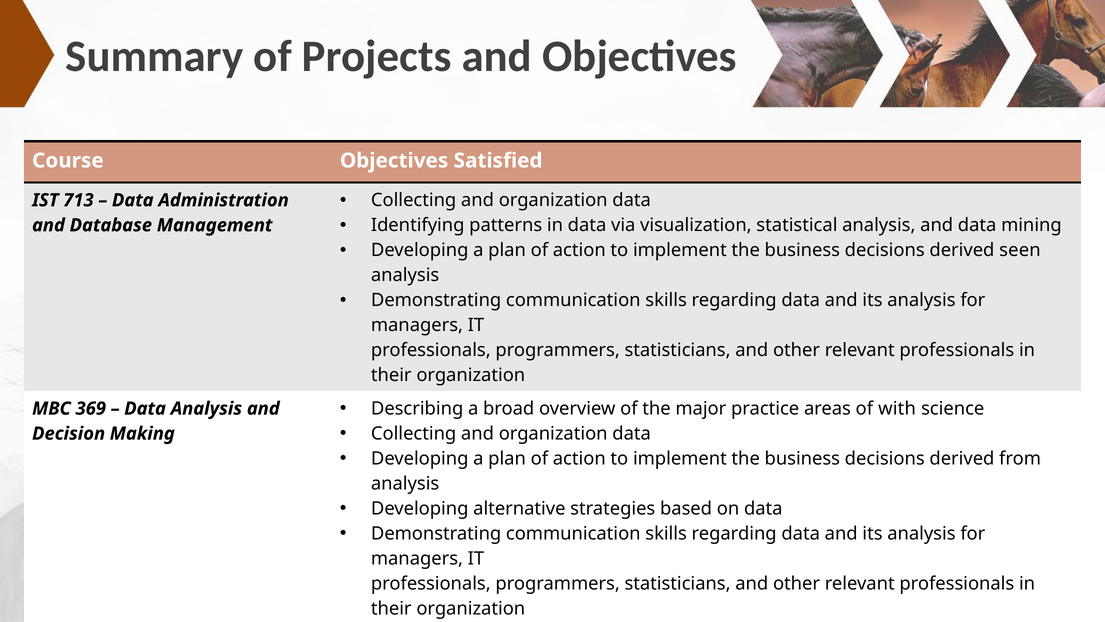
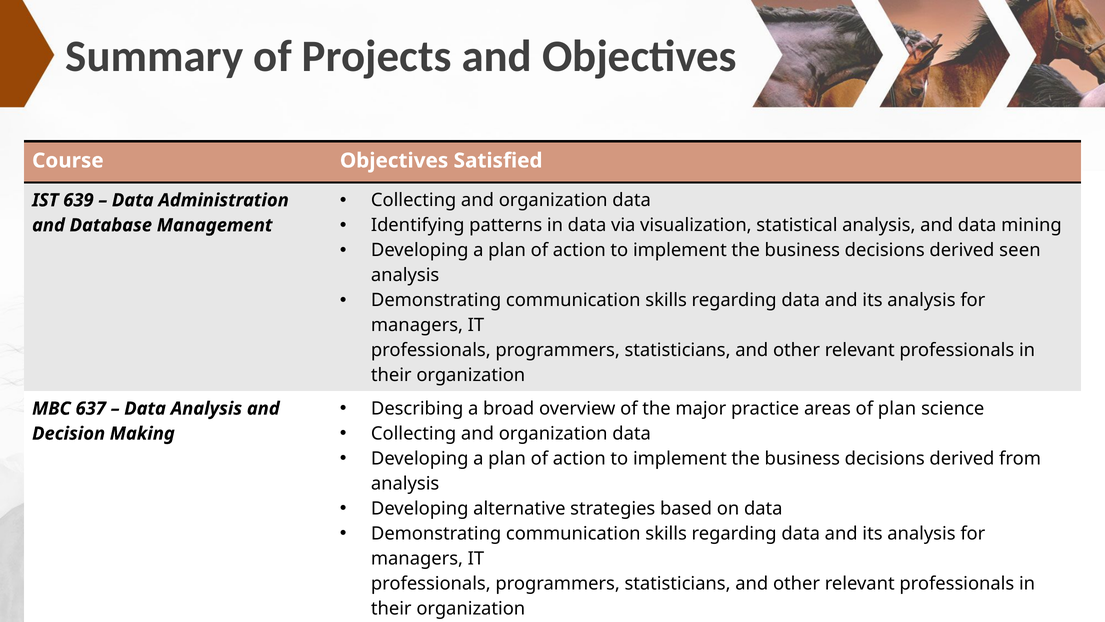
713: 713 -> 639
of with: with -> plan
369: 369 -> 637
